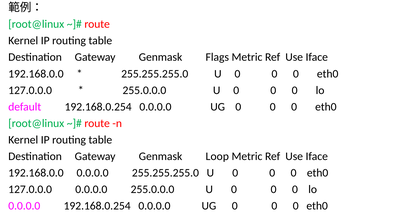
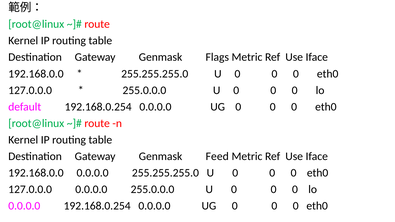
Loop: Loop -> Feed
